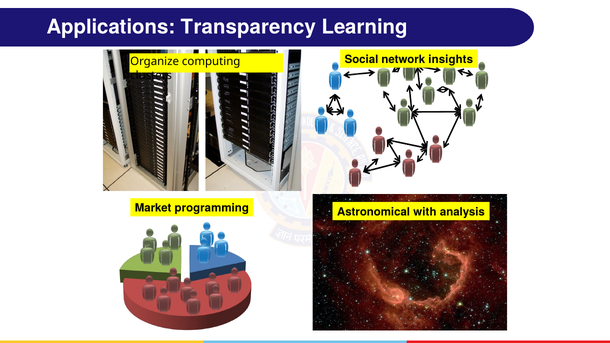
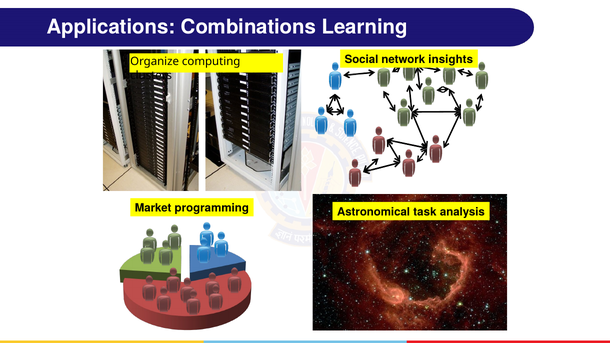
Transparency: Transparency -> Combinations
with: with -> task
